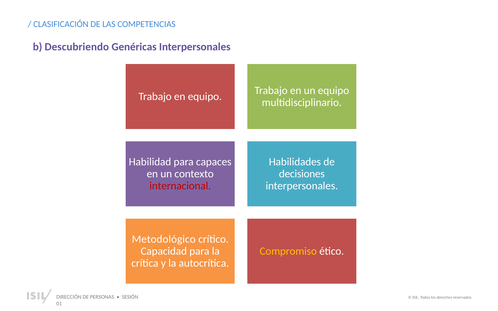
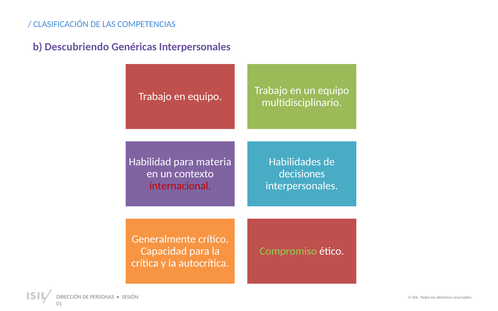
capaces: capaces -> materia
Metodológico: Metodológico -> Generalmente
Compromiso colour: yellow -> light green
